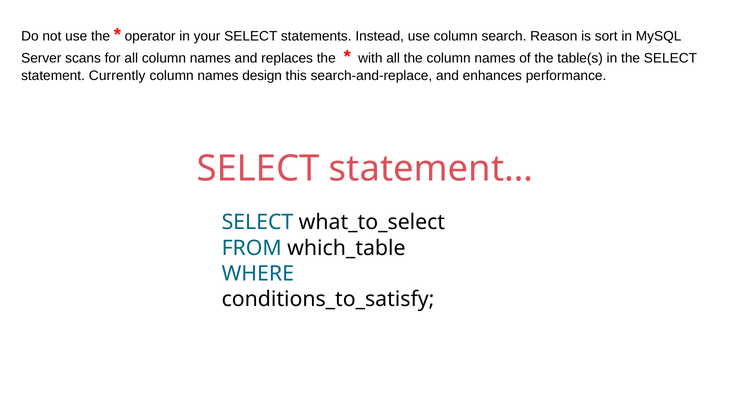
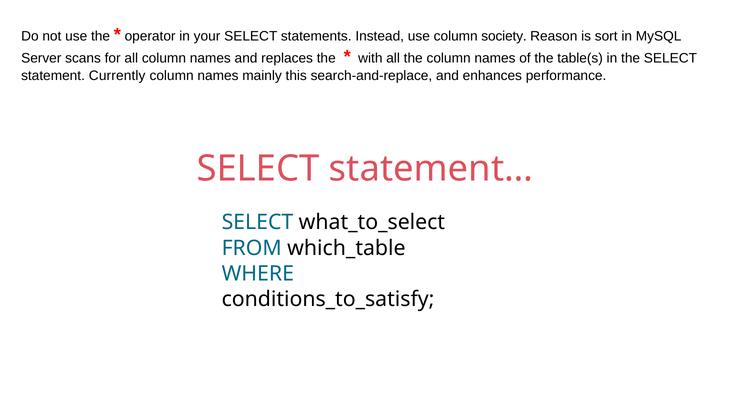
search: search -> society
design: design -> mainly
